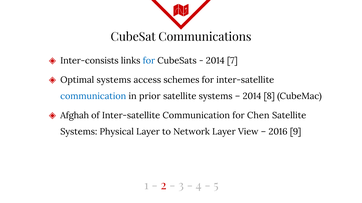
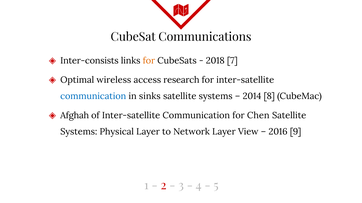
for at (149, 61) colour: blue -> orange
2014 at (215, 61): 2014 -> 2018
Optimal systems: systems -> wireless
schemes: schemes -> research
prior: prior -> sinks
